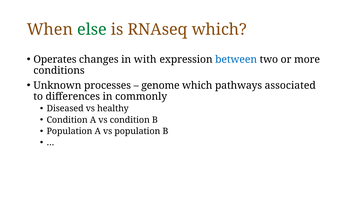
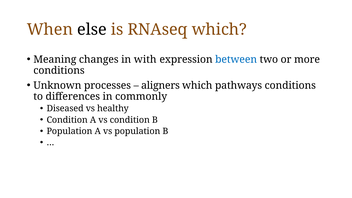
else colour: green -> black
Operates: Operates -> Meaning
genome: genome -> aligners
pathways associated: associated -> conditions
